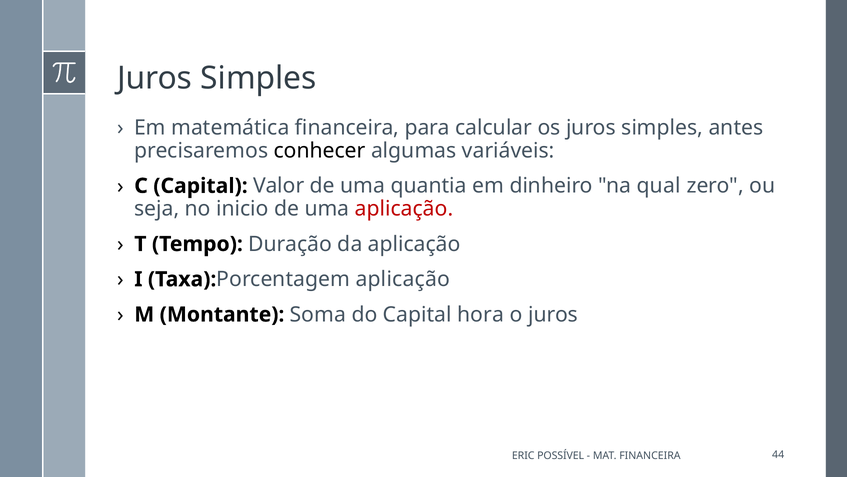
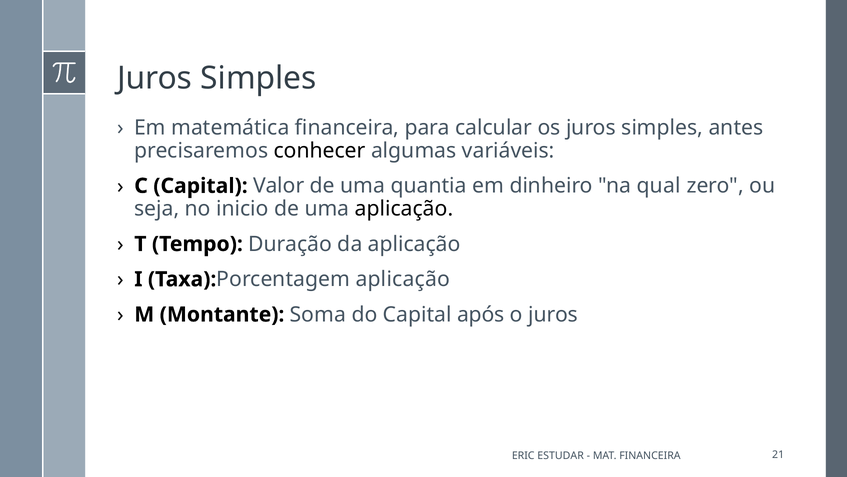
aplicação at (404, 209) colour: red -> black
hora: hora -> após
POSSÍVEL: POSSÍVEL -> ESTUDAR
44: 44 -> 21
